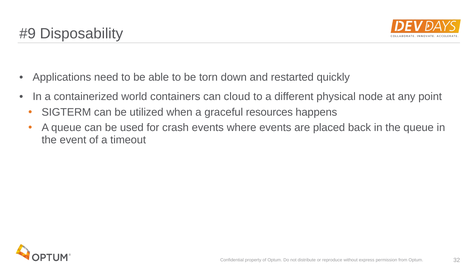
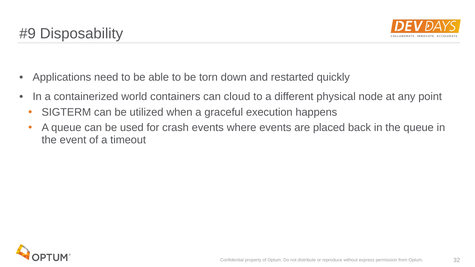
resources: resources -> execution
